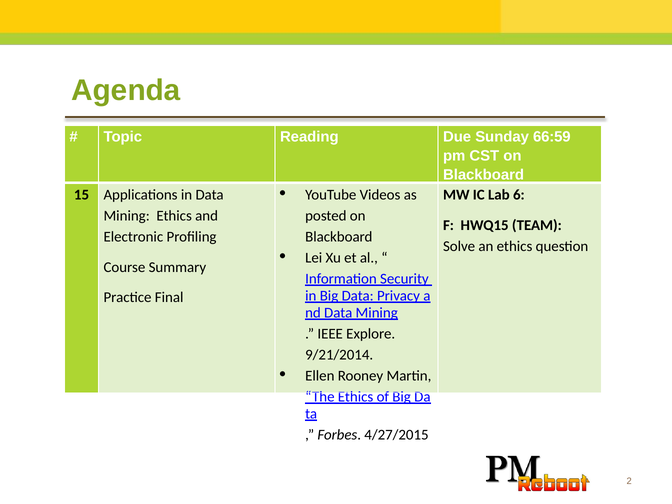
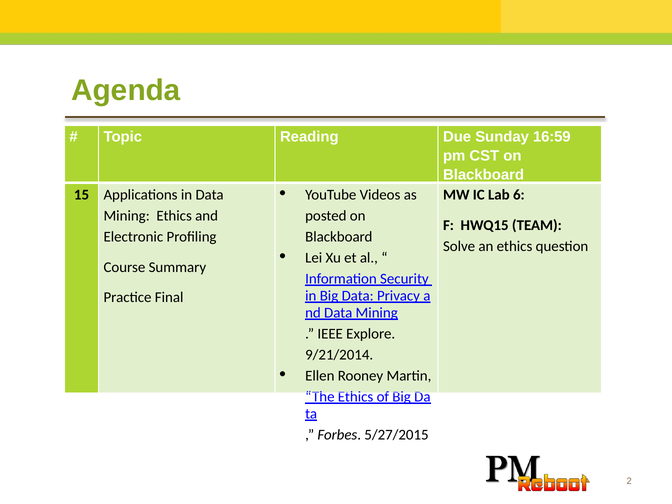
66:59: 66:59 -> 16:59
4/27/2015: 4/27/2015 -> 5/27/2015
